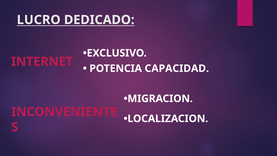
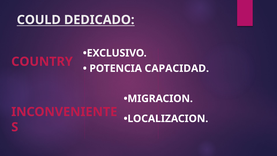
LUCRO: LUCRO -> COULD
INTERNET: INTERNET -> COUNTRY
